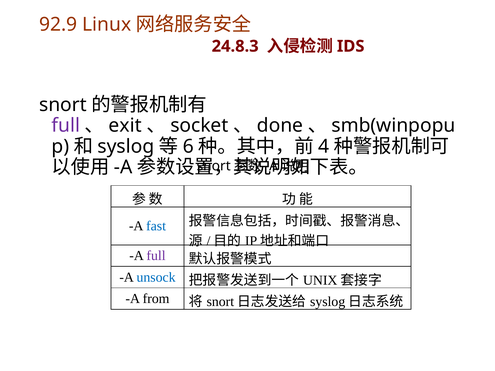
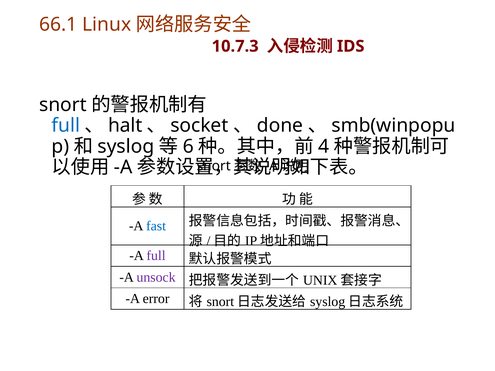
92.9: 92.9 -> 66.1
24.8.3: 24.8.3 -> 10.7.3
full at (66, 126) colour: purple -> blue
exit: exit -> halt
unsock colour: blue -> purple
from: from -> error
